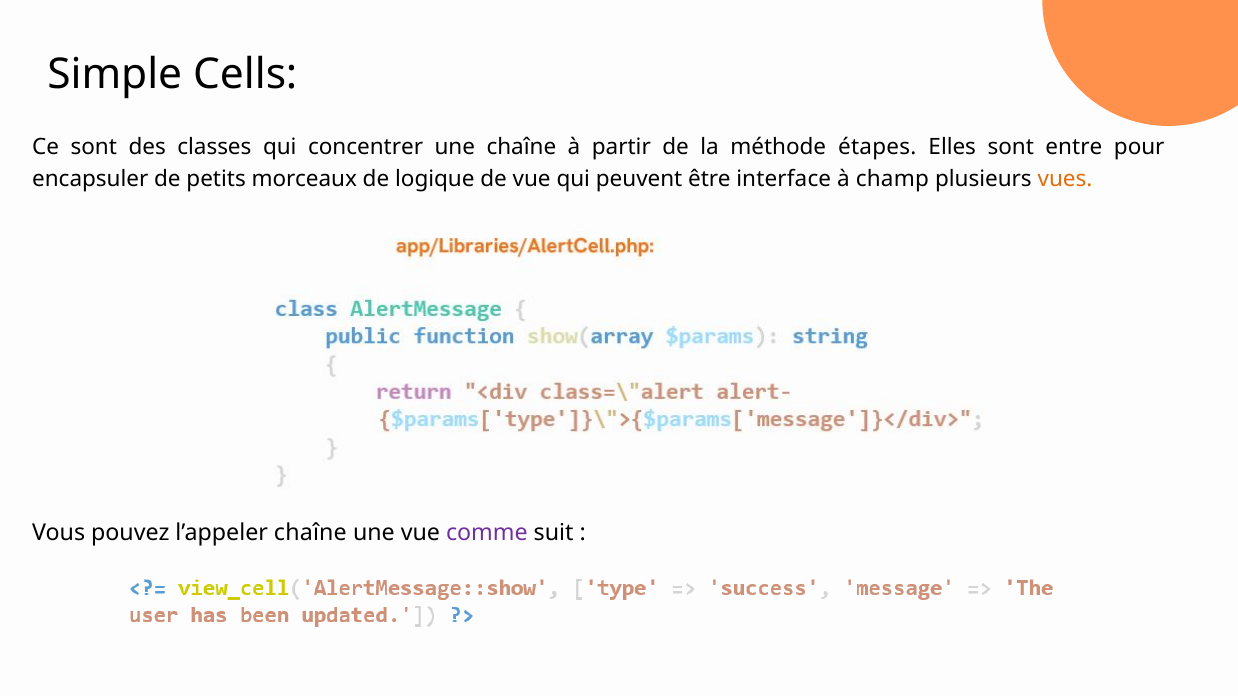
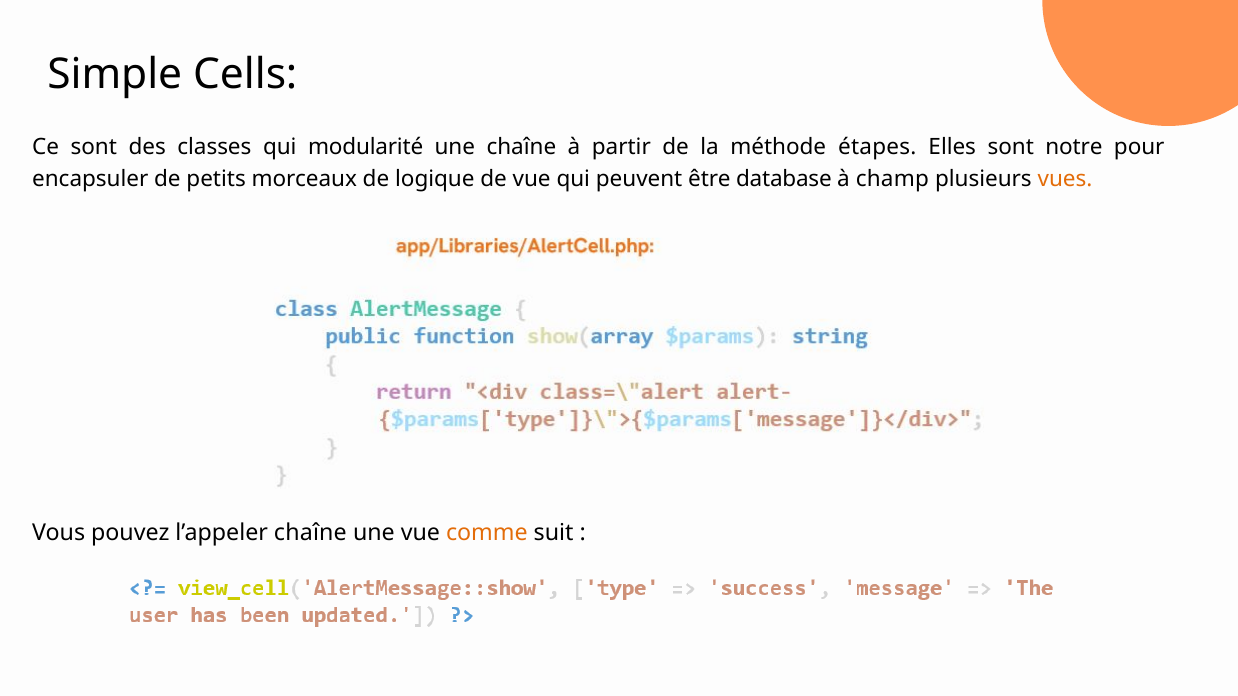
concentrer: concentrer -> modularité
entre: entre -> notre
interface: interface -> database
comme colour: purple -> orange
